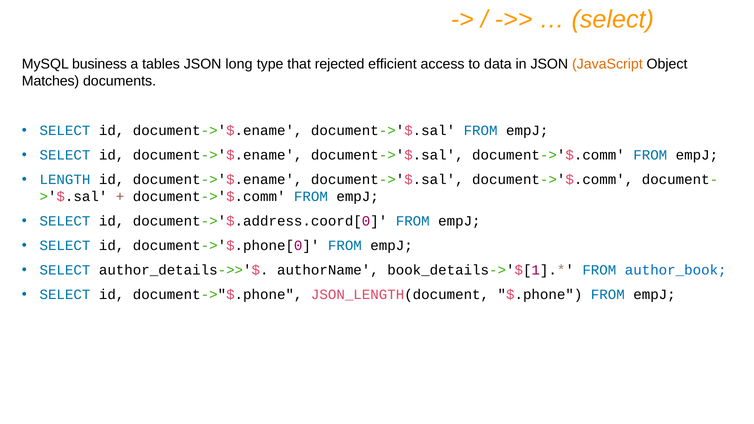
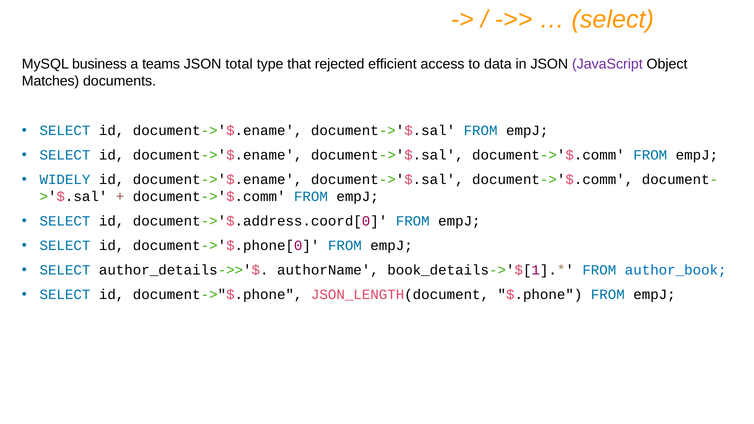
tables: tables -> teams
long: long -> total
JavaScript colour: orange -> purple
LENGTH: LENGTH -> WIDELY
